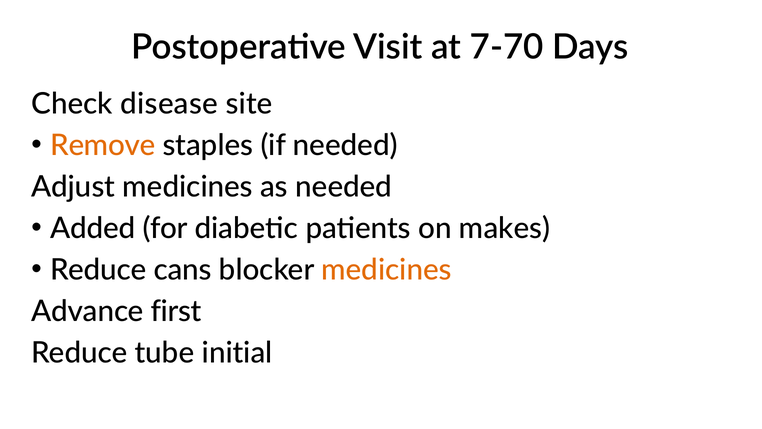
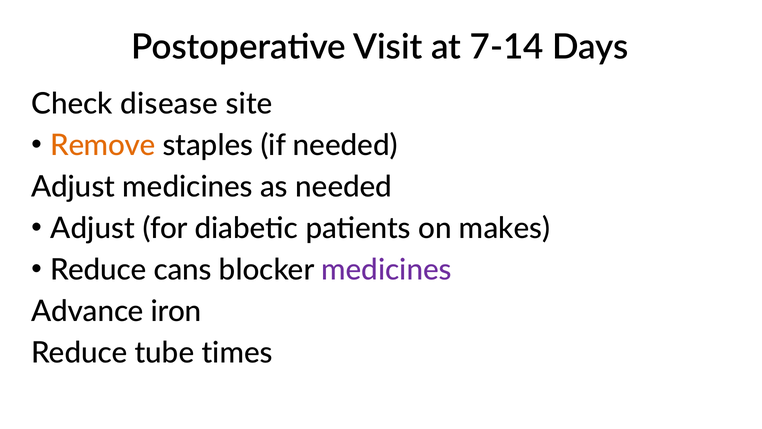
7-70: 7-70 -> 7-14
Added at (93, 228): Added -> Adjust
medicines at (386, 270) colour: orange -> purple
first: first -> iron
initial: initial -> times
